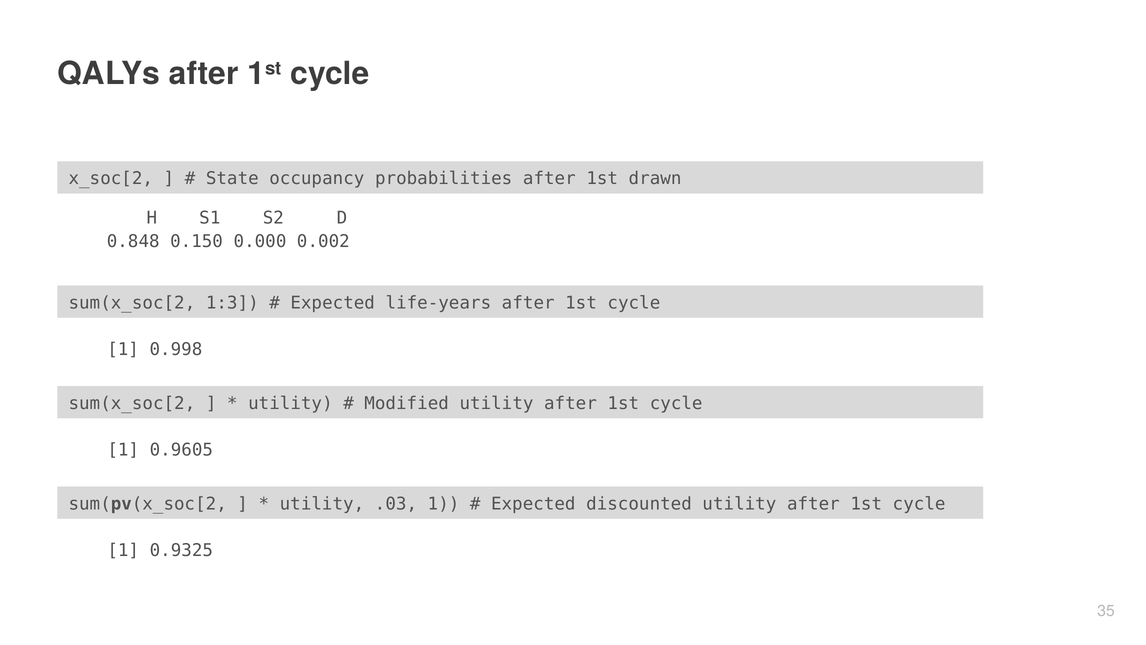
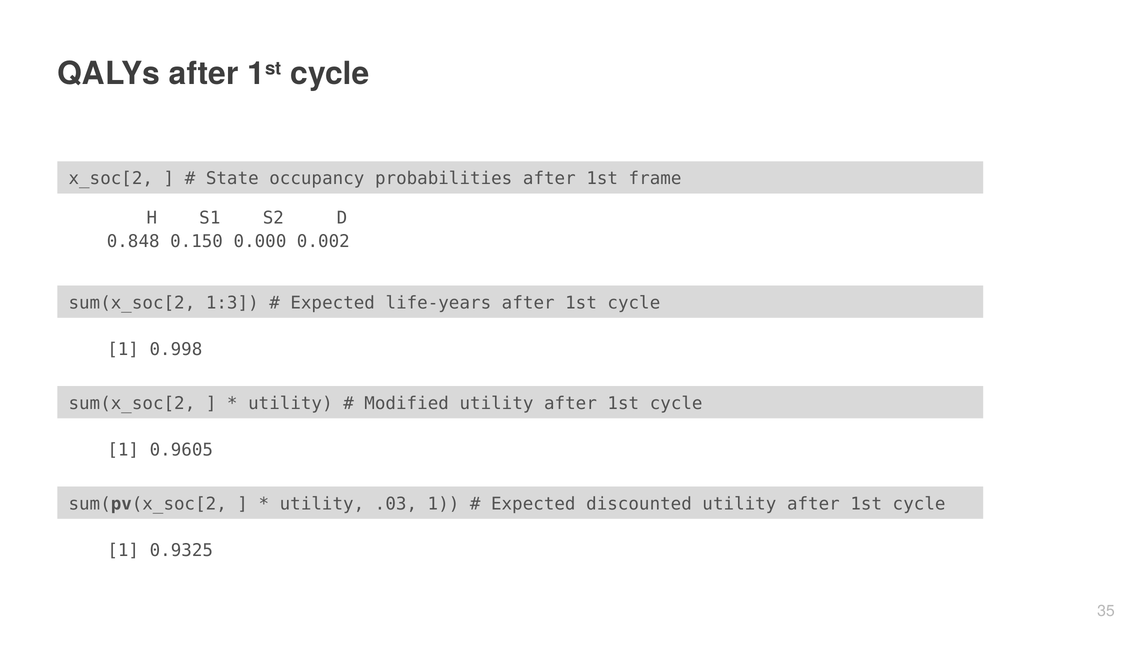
drawn: drawn -> frame
